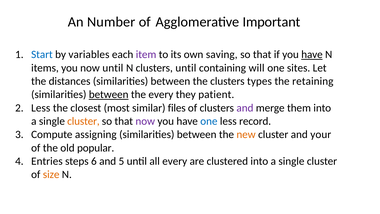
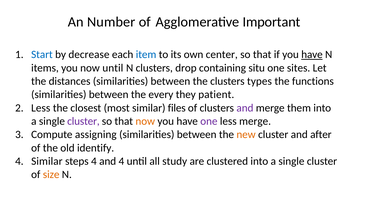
variables: variables -> decrease
item colour: purple -> blue
saving: saving -> center
clusters until: until -> drop
will: will -> situ
retaining: retaining -> functions
between at (109, 94) underline: present -> none
cluster at (83, 121) colour: orange -> purple
now at (145, 121) colour: purple -> orange
one at (209, 121) colour: blue -> purple
less record: record -> merge
your: your -> after
popular: popular -> identify
Entries at (47, 161): Entries -> Similar
steps 6: 6 -> 4
and 5: 5 -> 4
all every: every -> study
